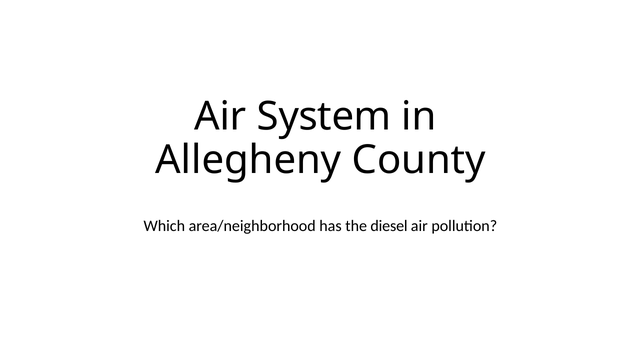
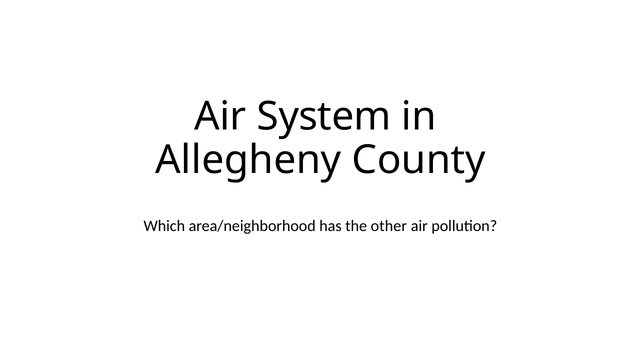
diesel: diesel -> other
